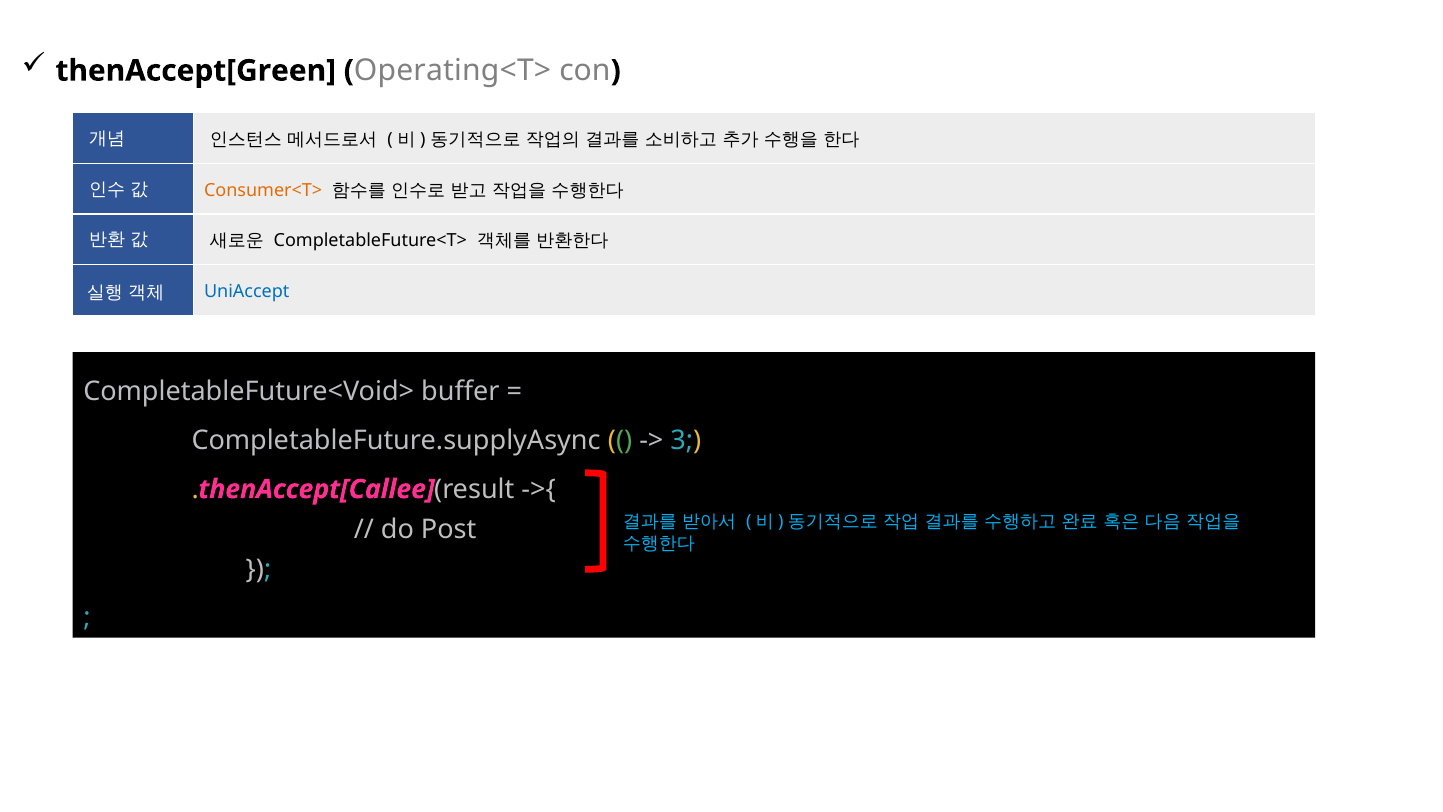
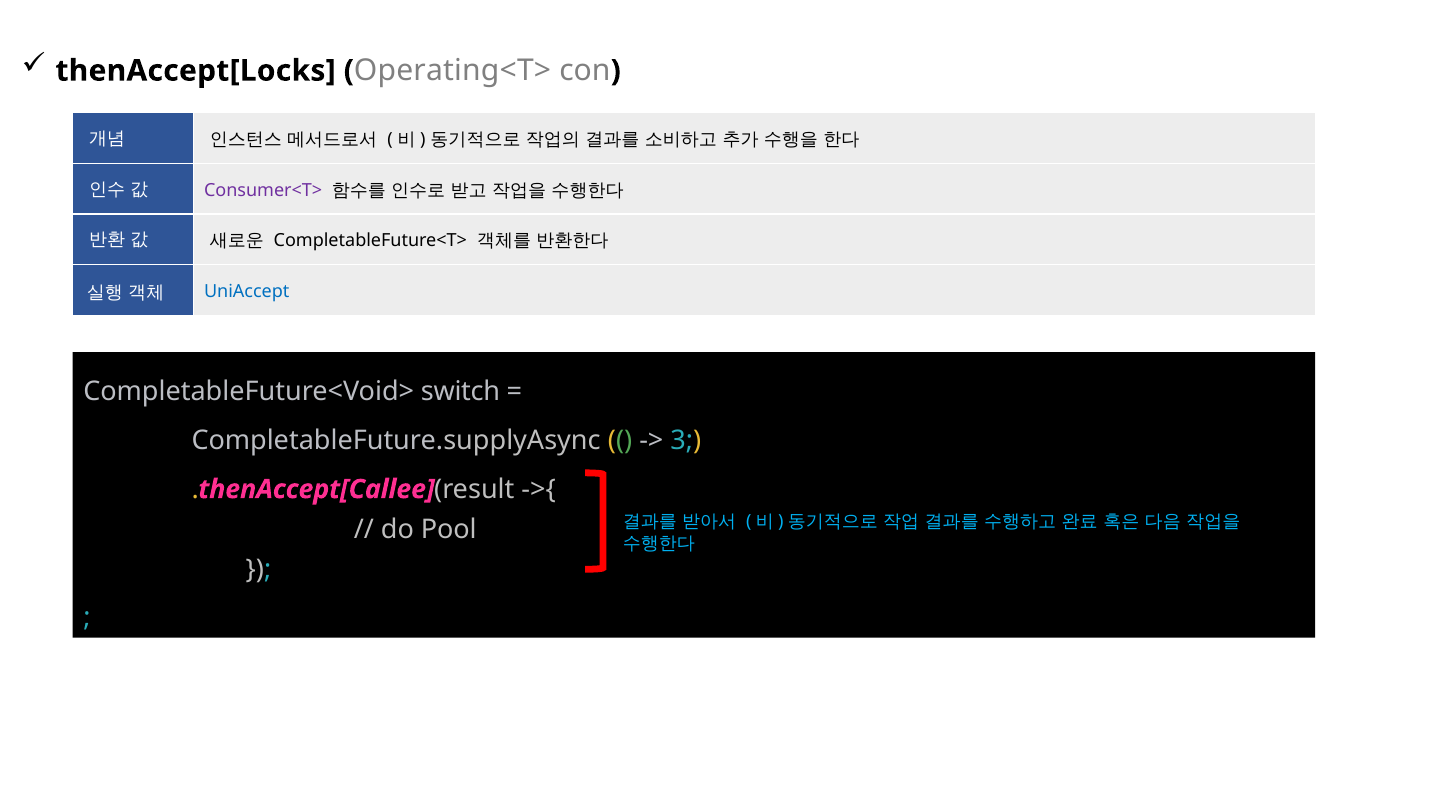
thenAccept[Green: thenAccept[Green -> thenAccept[Locks
Consumer<T> colour: orange -> purple
buffer: buffer -> switch
Post: Post -> Pool
